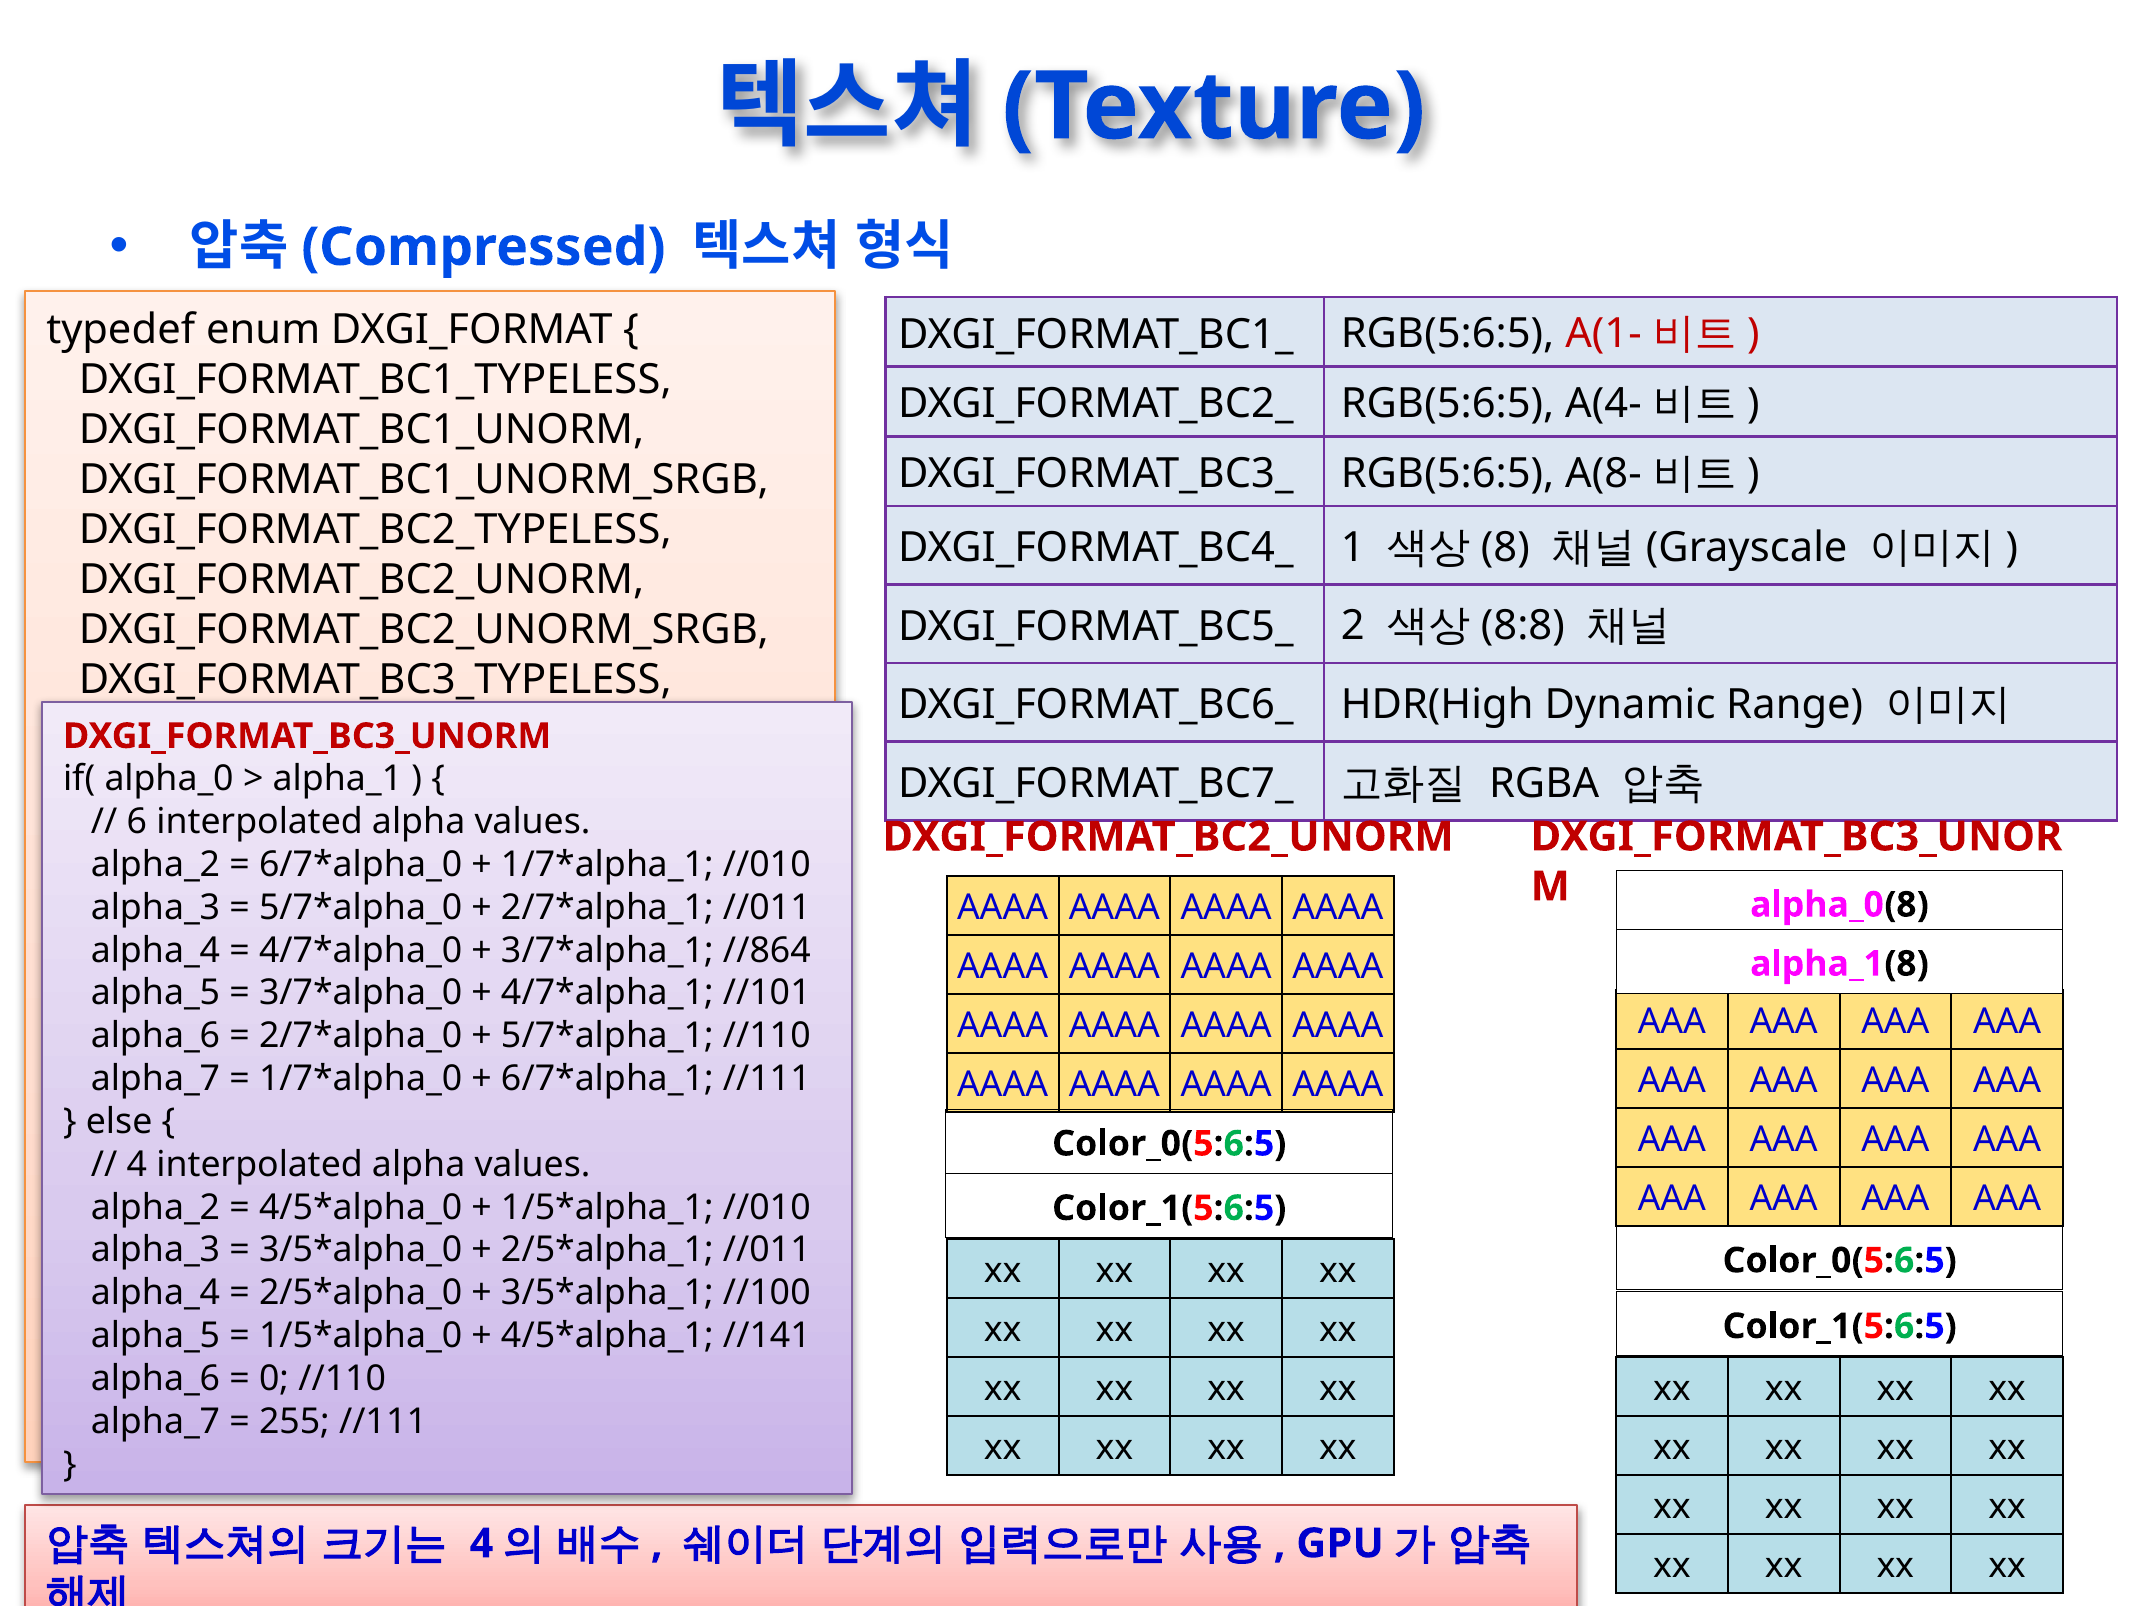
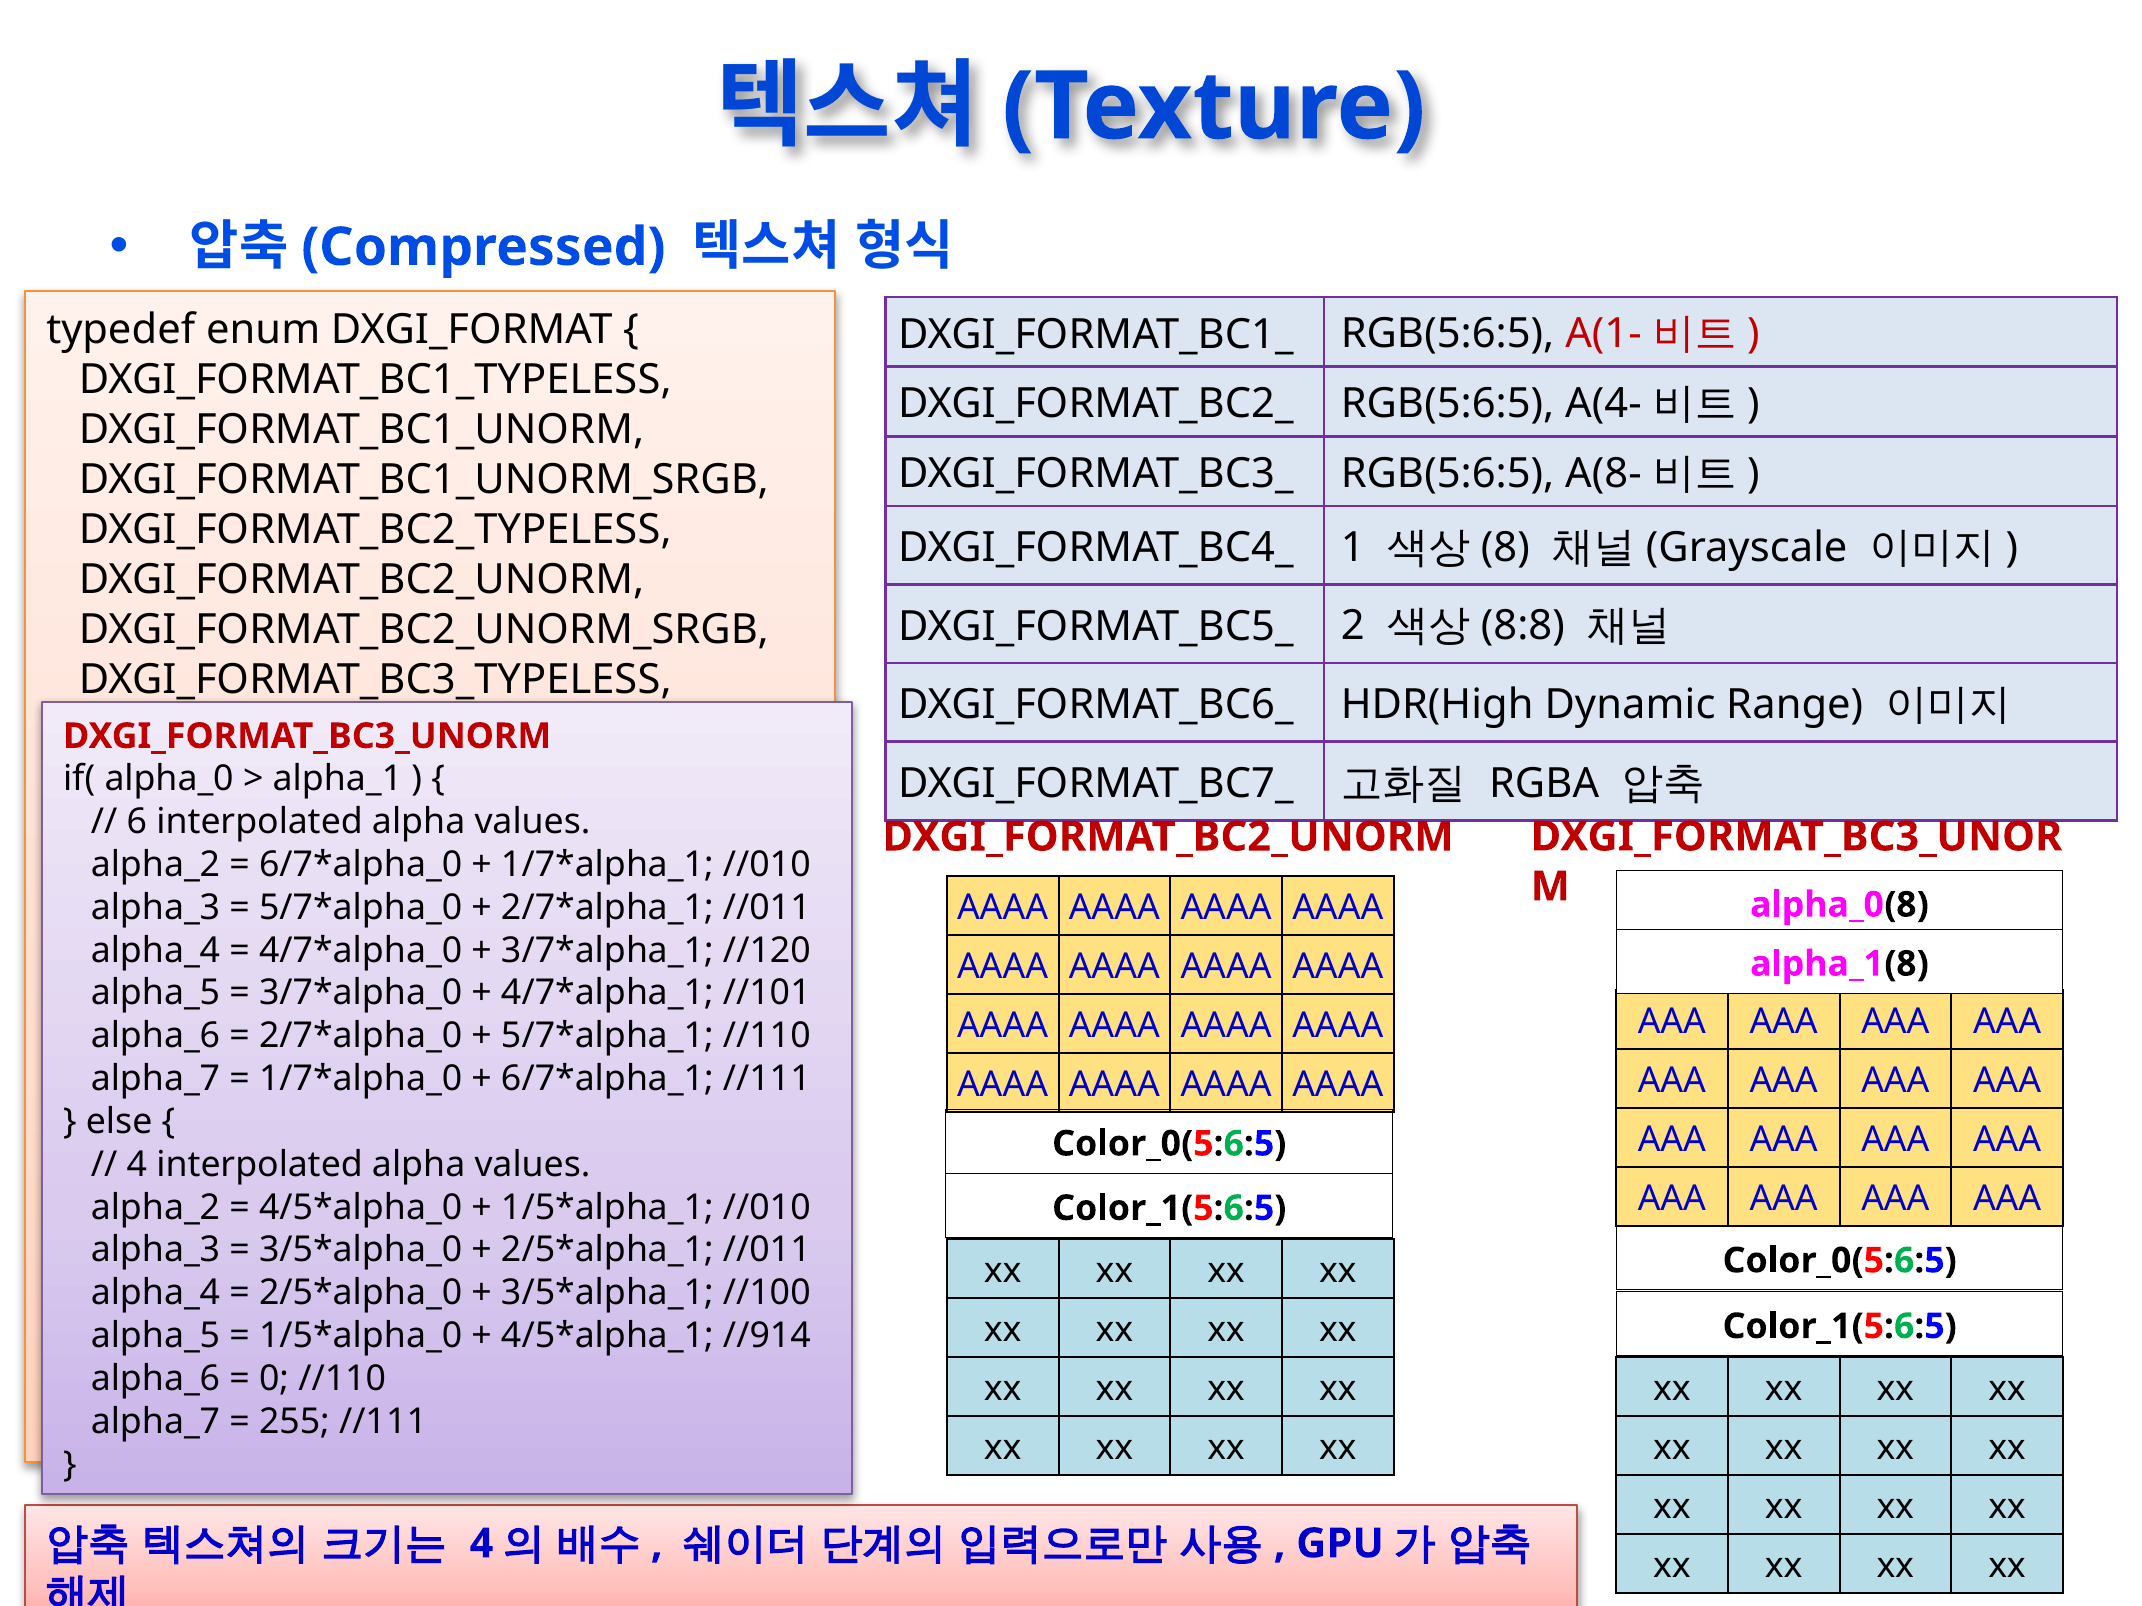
//864: //864 -> //120
//141: //141 -> //914
